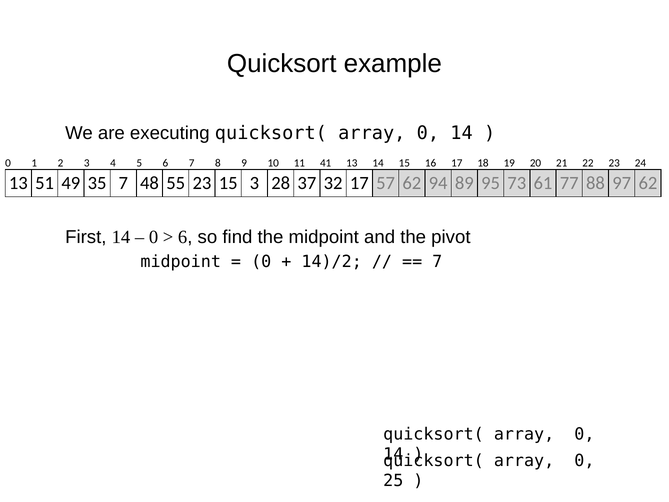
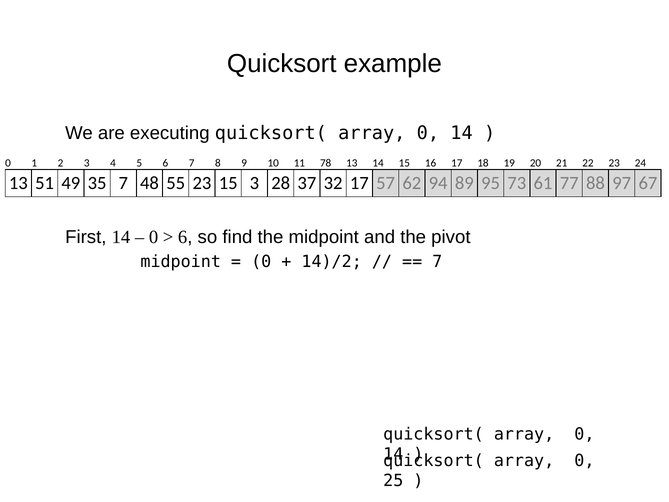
41: 41 -> 78
97 62: 62 -> 67
